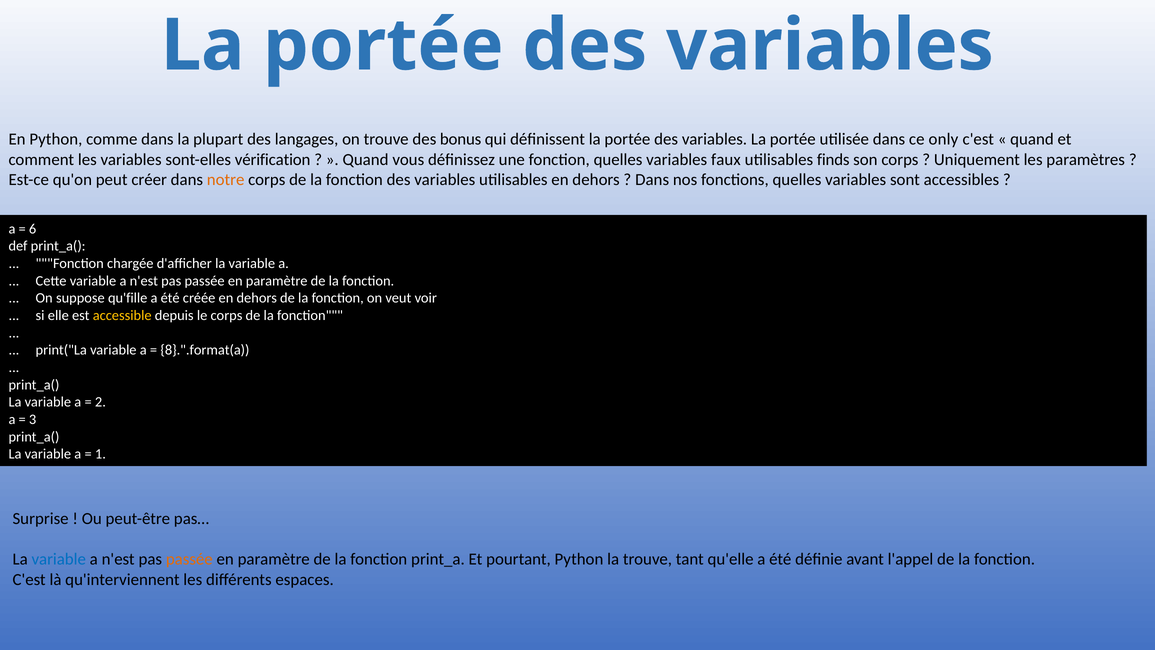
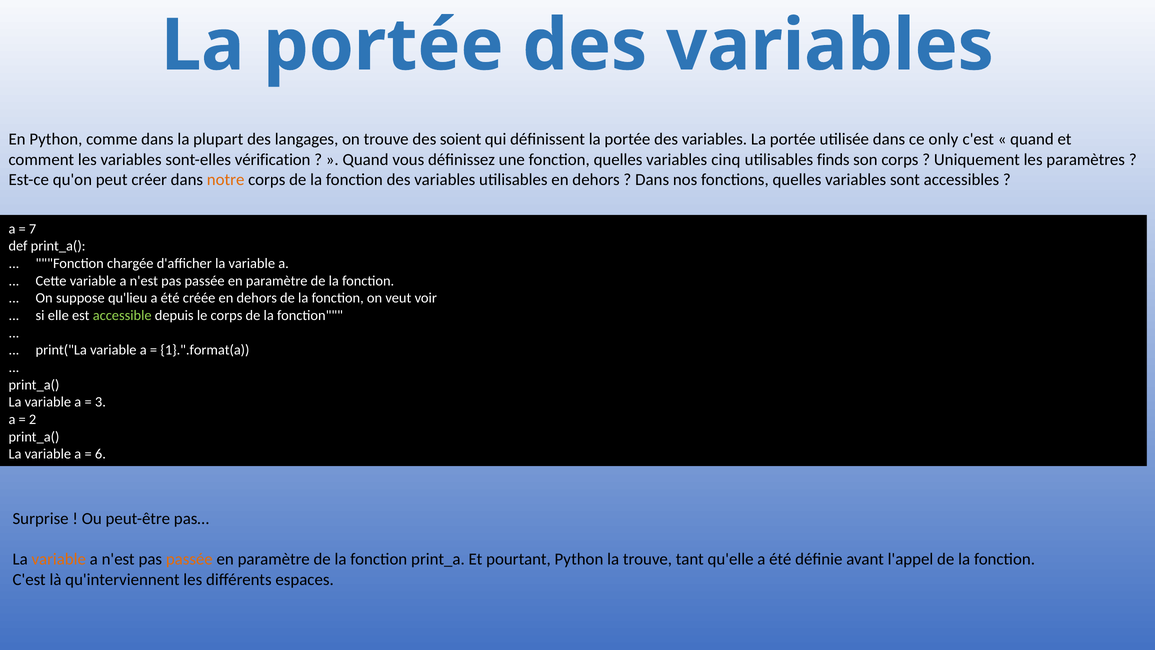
bonus: bonus -> soient
faux: faux -> cinq
6: 6 -> 7
qu'fille: qu'fille -> qu'lieu
accessible colour: yellow -> light green
8}.".format(a: 8}.".format(a -> 1}.".format(a
2: 2 -> 3
3: 3 -> 2
1: 1 -> 6
variable at (59, 559) colour: blue -> orange
